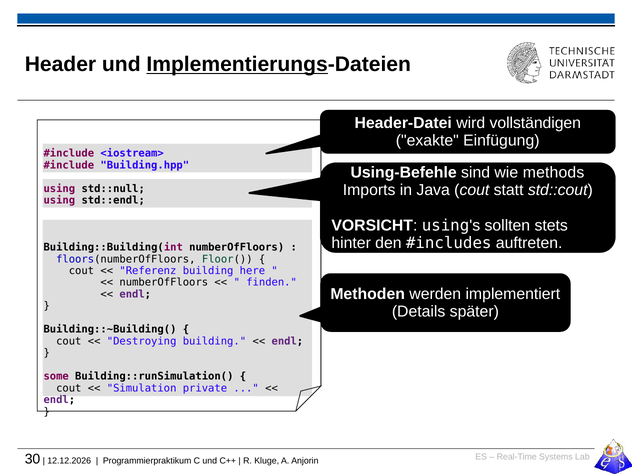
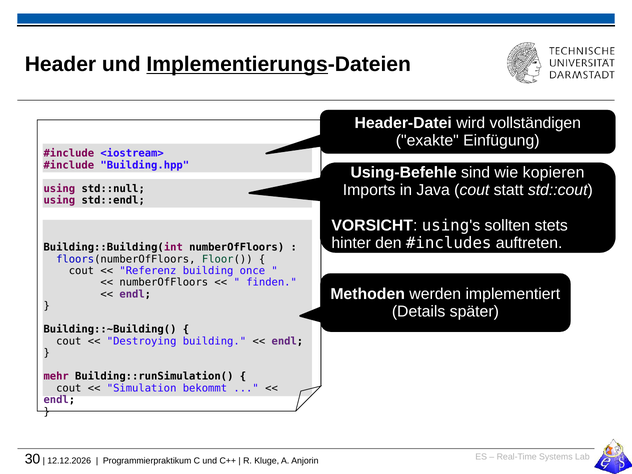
methods: methods -> kopieren
here: here -> once
some: some -> mehr
private: private -> bekommt
